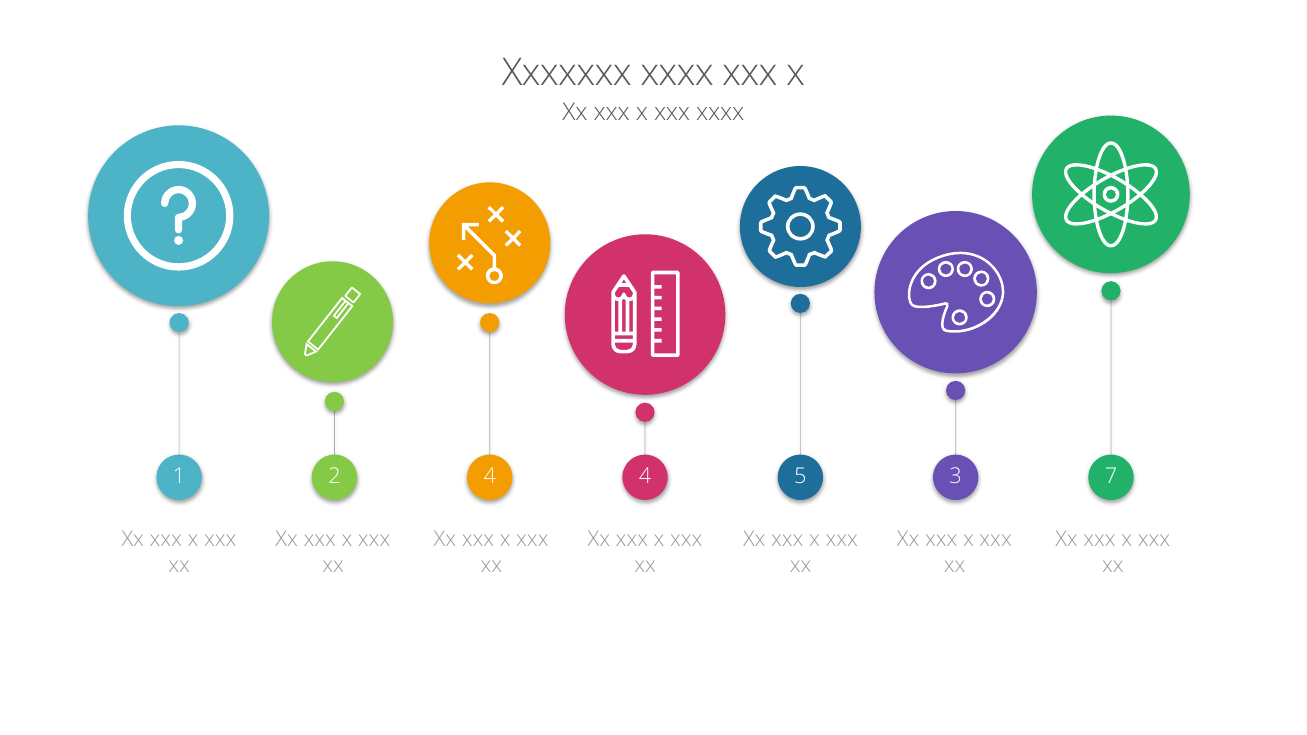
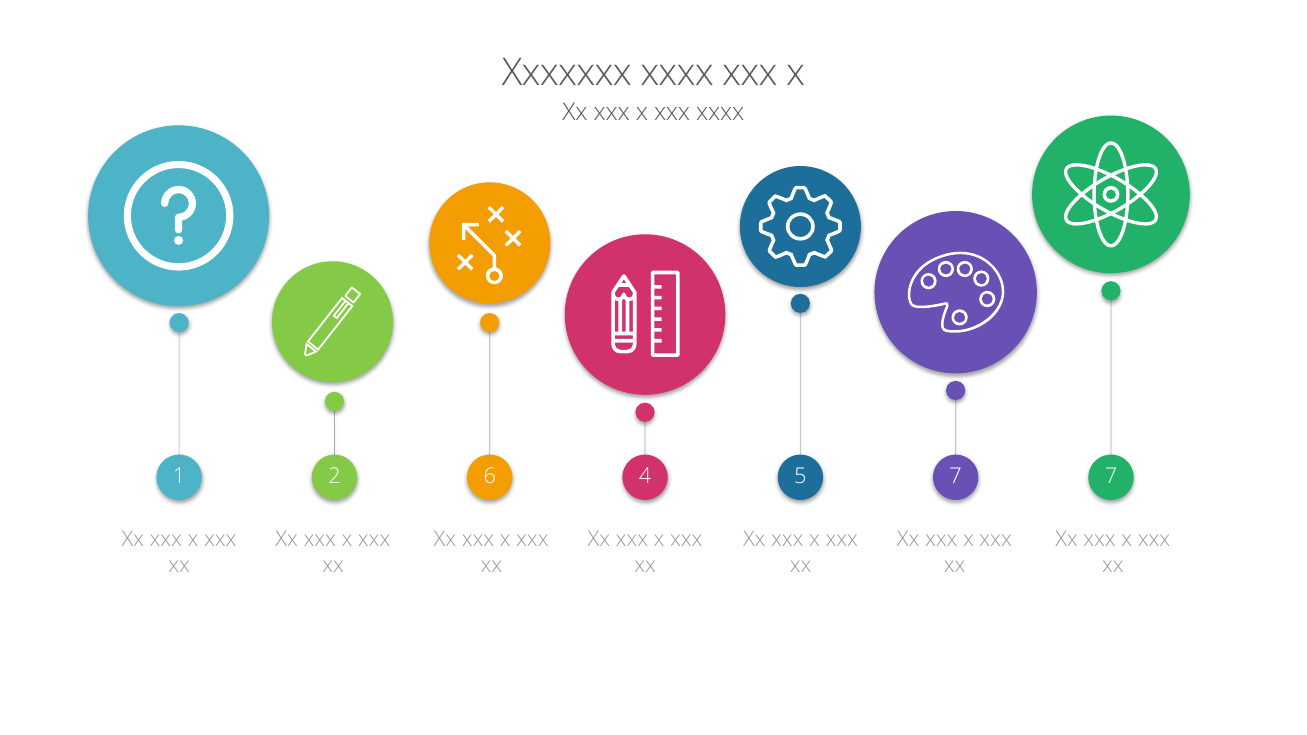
2 4: 4 -> 6
5 3: 3 -> 7
